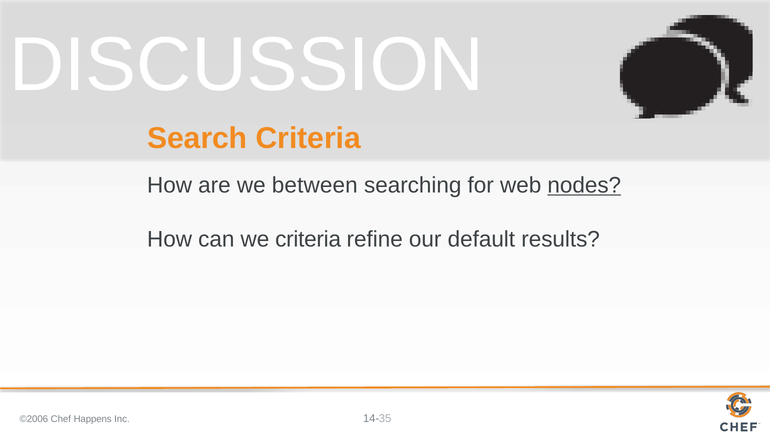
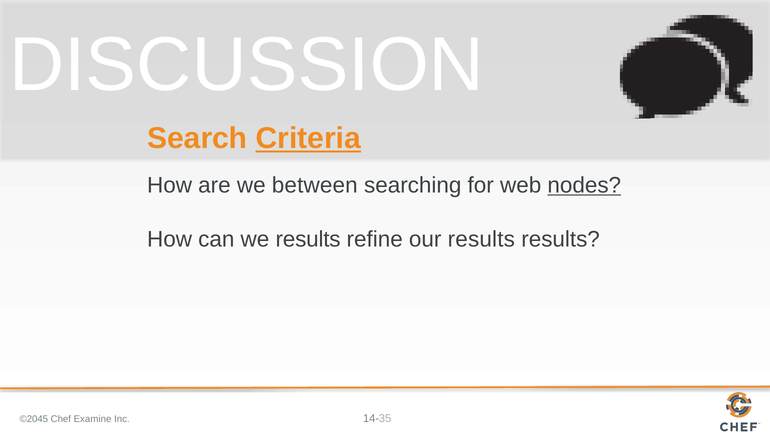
Criteria at (308, 139) underline: none -> present
we criteria: criteria -> results
our default: default -> results
©2006: ©2006 -> ©2045
Happens: Happens -> Examine
